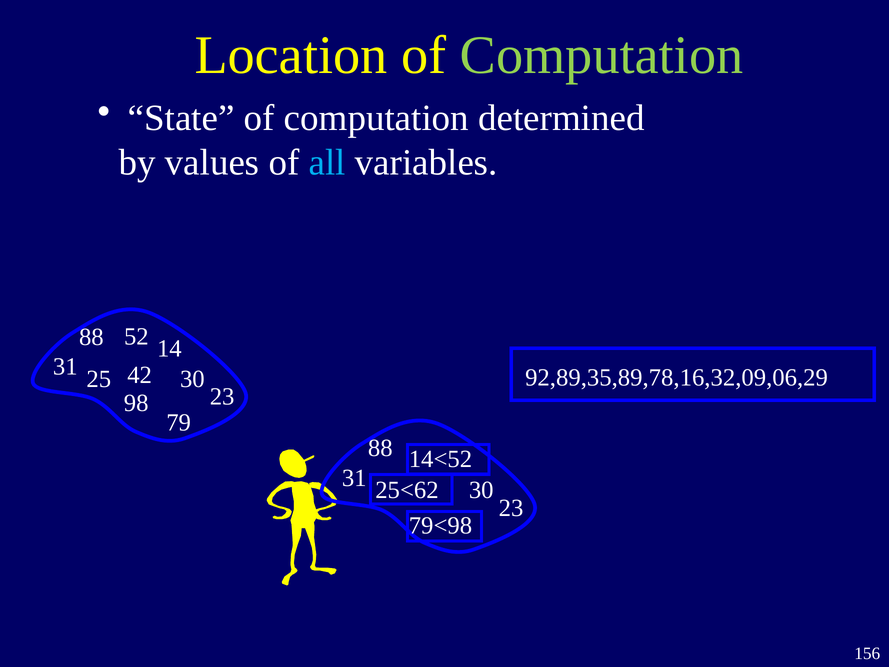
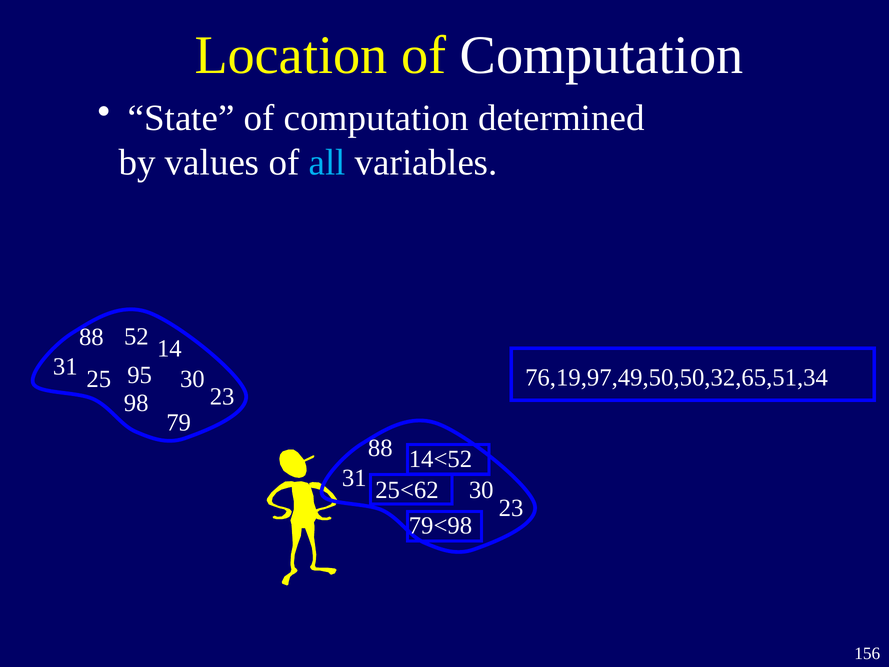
Computation at (602, 56) colour: light green -> white
92,89,35,89,78,16,32,09,06,29: 92,89,35,89,78,16,32,09,06,29 -> 76,19,97,49,50,50,32,65,51,34
42: 42 -> 95
